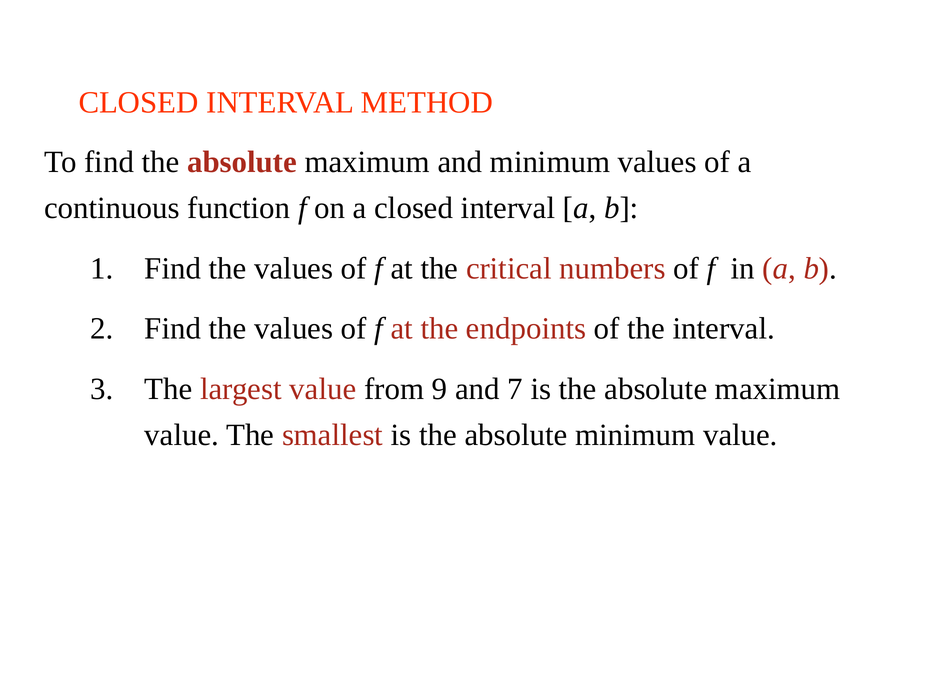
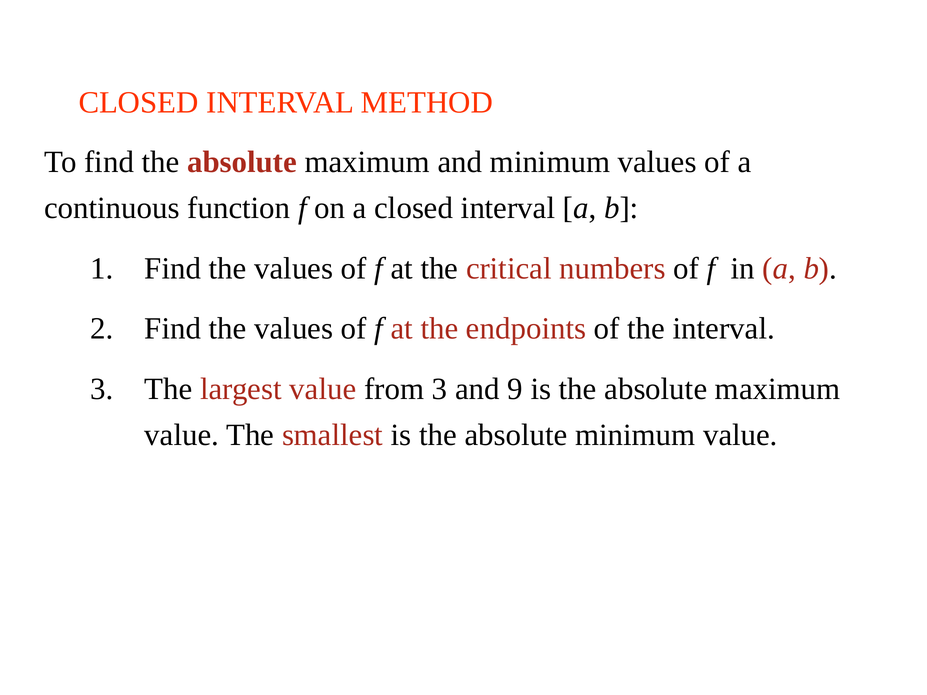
from 9: 9 -> 3
7: 7 -> 9
